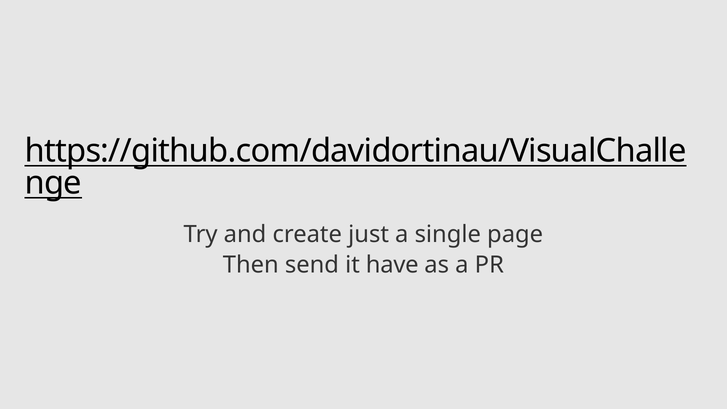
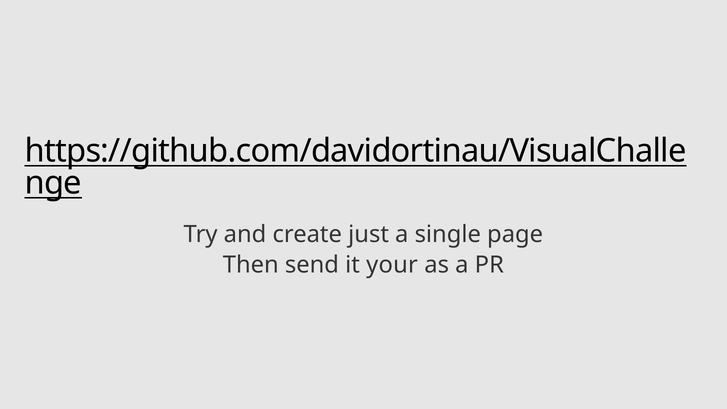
have: have -> your
